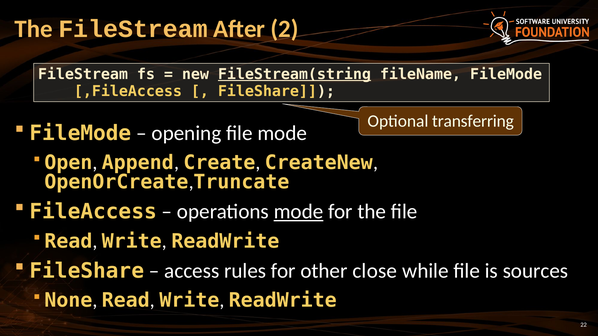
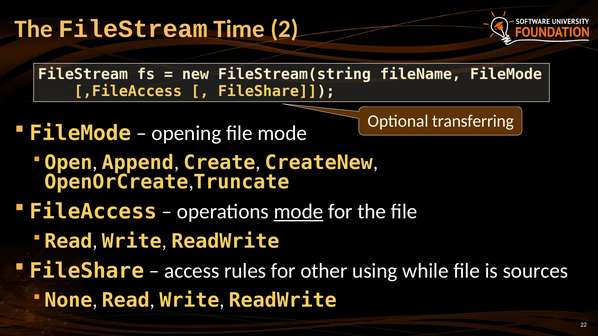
After: After -> Time
FileStream(string underline: present -> none
close: close -> using
